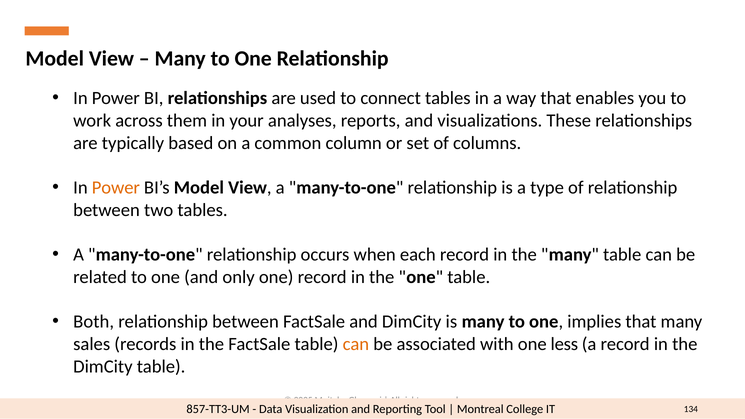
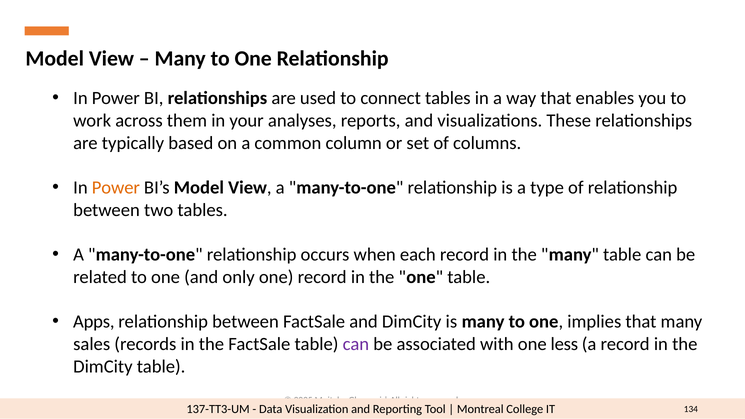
Both: Both -> Apps
can at (356, 344) colour: orange -> purple
857-TT3-UM: 857-TT3-UM -> 137-TT3-UM
